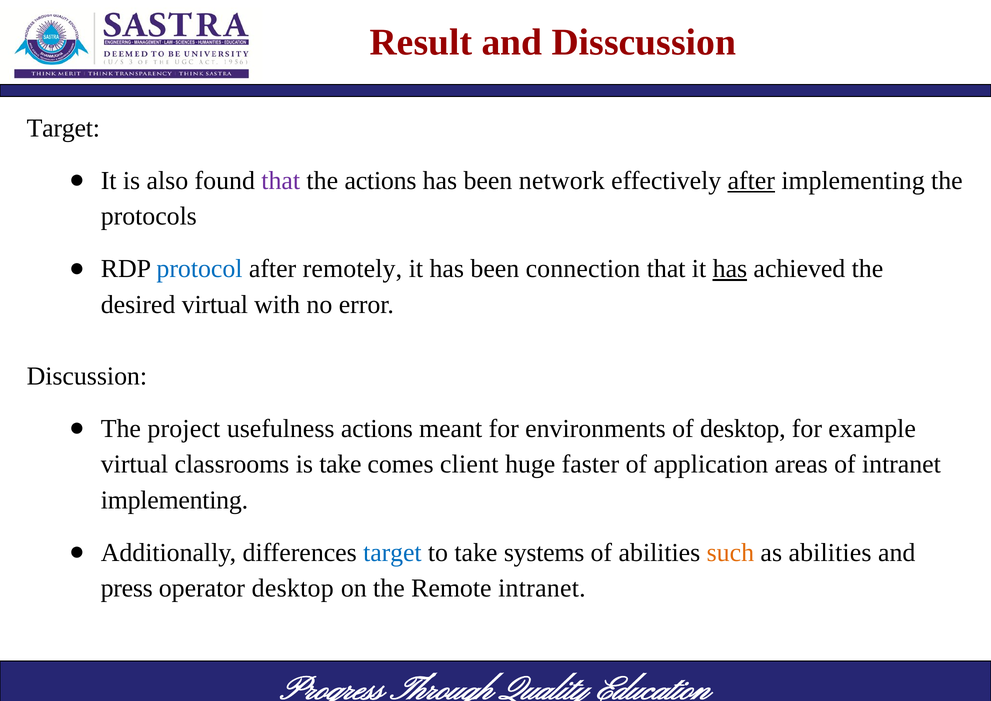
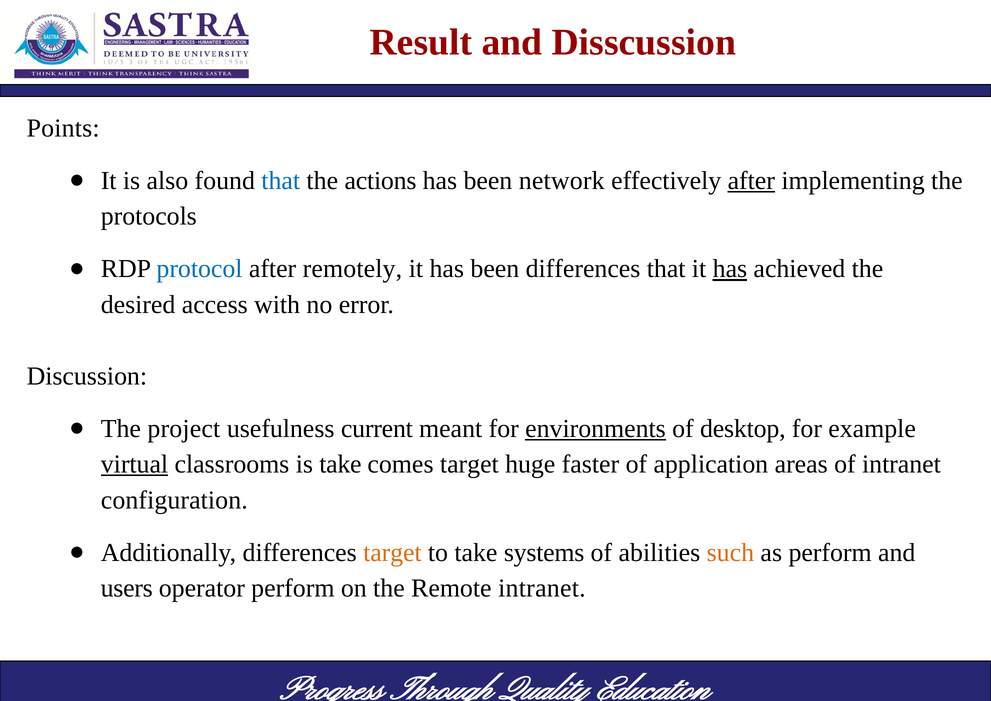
Target at (63, 128): Target -> Points
that at (281, 181) colour: purple -> blue
been connection: connection -> differences
desired virtual: virtual -> access
usefulness actions: actions -> current
environments underline: none -> present
virtual at (134, 464) underline: none -> present
comes client: client -> target
implementing at (174, 500): implementing -> configuration
target at (392, 552) colour: blue -> orange
as abilities: abilities -> perform
press: press -> users
operator desktop: desktop -> perform
